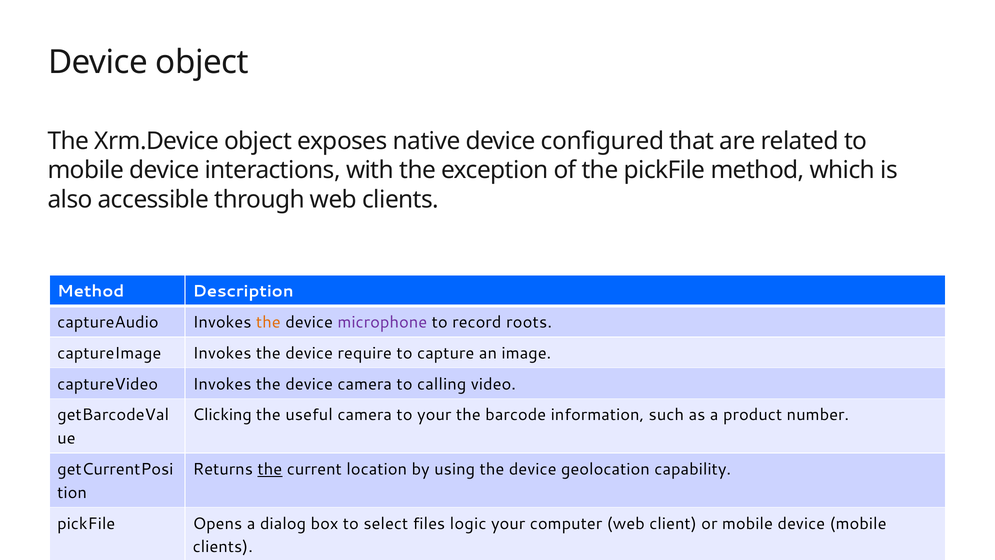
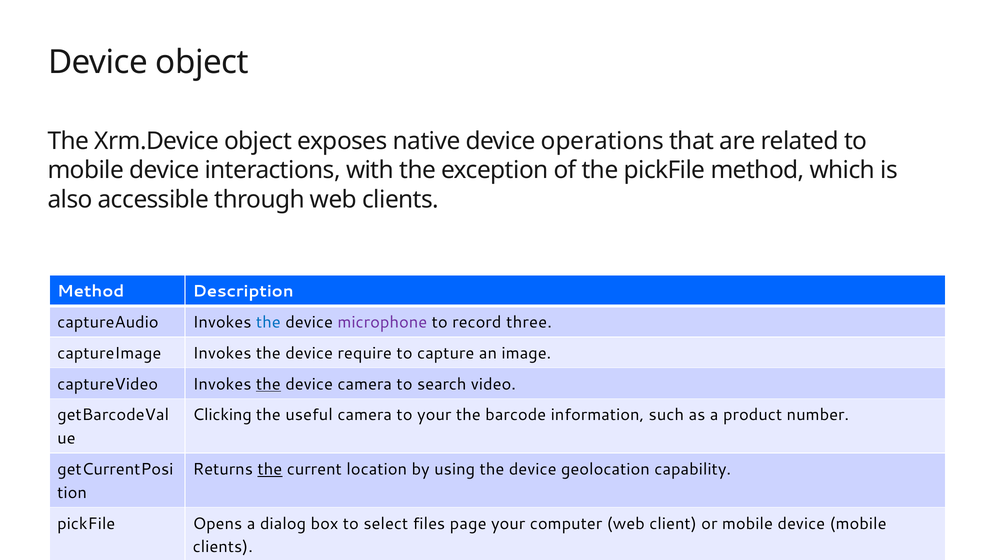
configured: configured -> operations
the at (268, 322) colour: orange -> blue
roots: roots -> three
the at (268, 384) underline: none -> present
calling: calling -> search
logic: logic -> page
